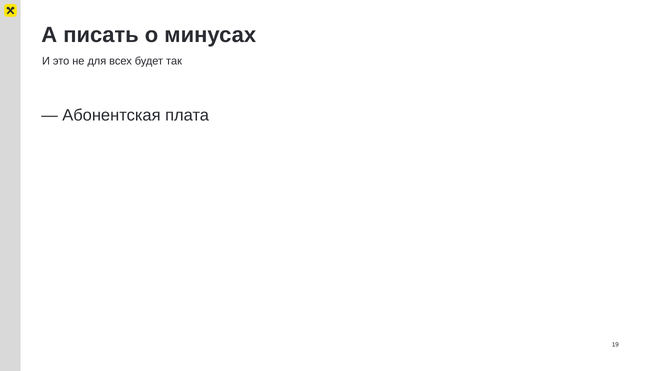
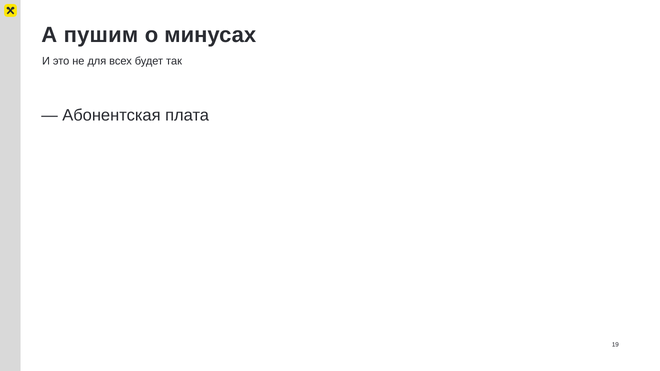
писать: писать -> пушим
